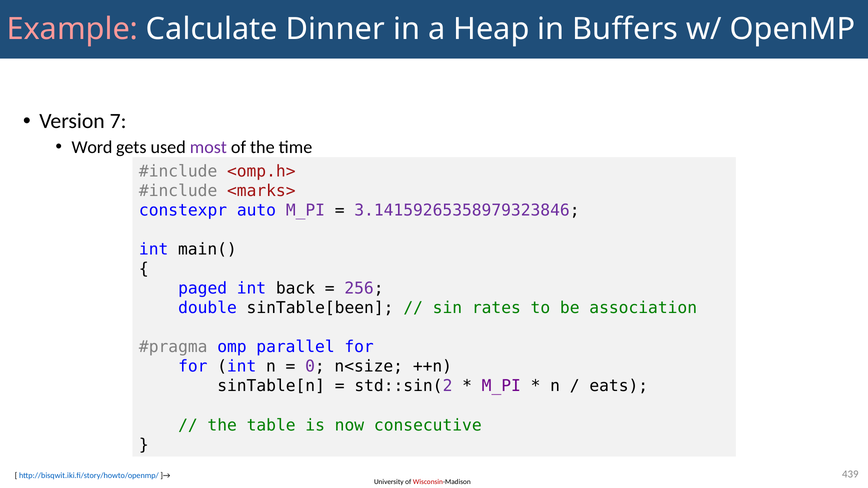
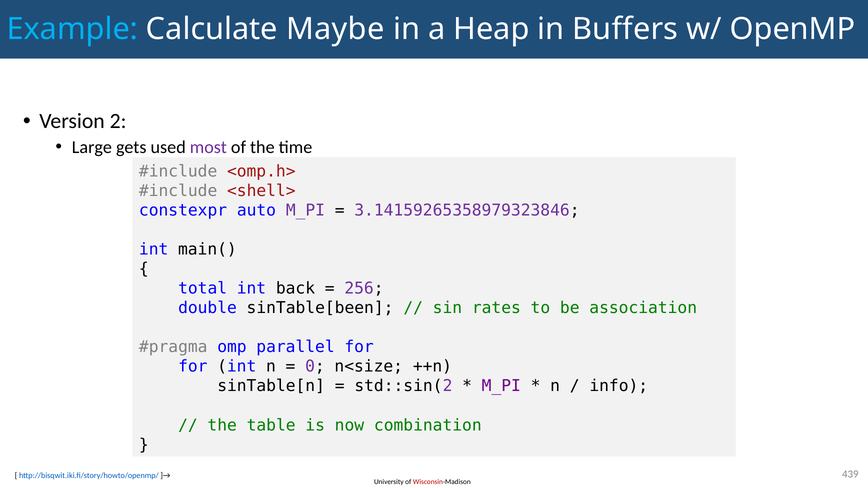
Example colour: pink -> light blue
Dinner: Dinner -> Maybe
7: 7 -> 2
Word: Word -> Large
<marks>: <marks> -> <shell>
paged: paged -> total
eats: eats -> info
consecutive: consecutive -> combination
